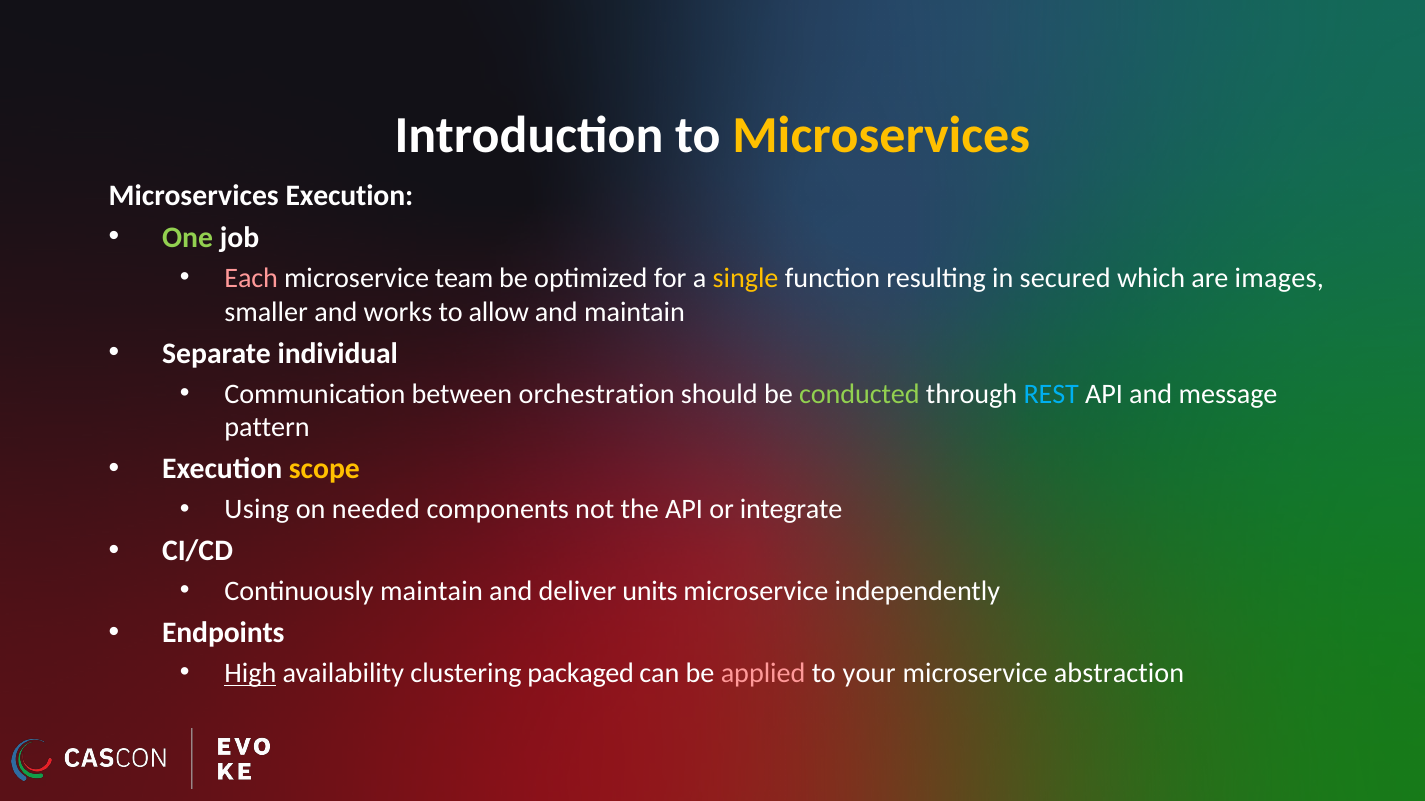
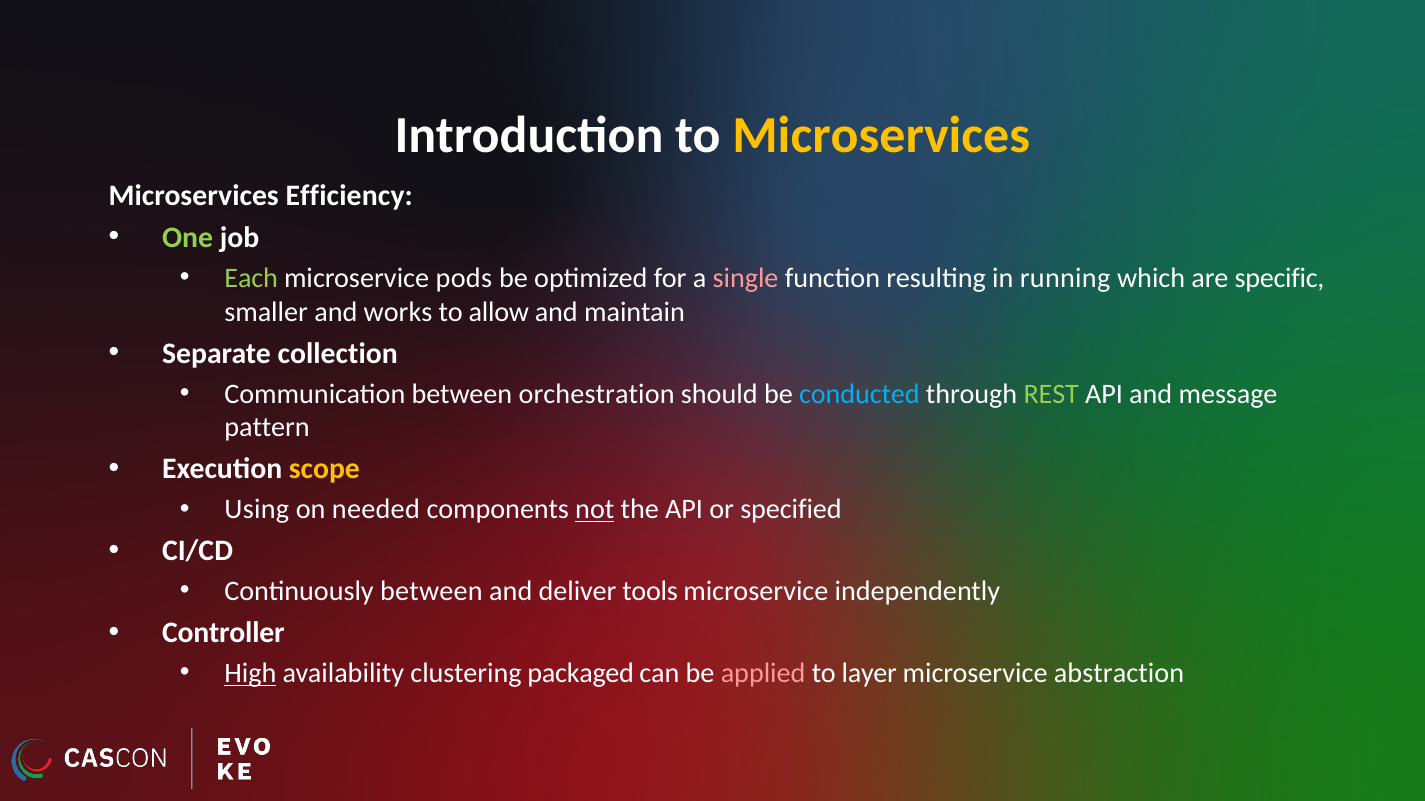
Microservices Execution: Execution -> Efficiency
Each colour: pink -> light green
team: team -> pods
single colour: yellow -> pink
secured: secured -> running
images: images -> specific
individual: individual -> collection
conducted colour: light green -> light blue
REST colour: light blue -> light green
not underline: none -> present
integrate: integrate -> specified
Continuously maintain: maintain -> between
units: units -> tools
Endpoints: Endpoints -> Controller
your: your -> layer
